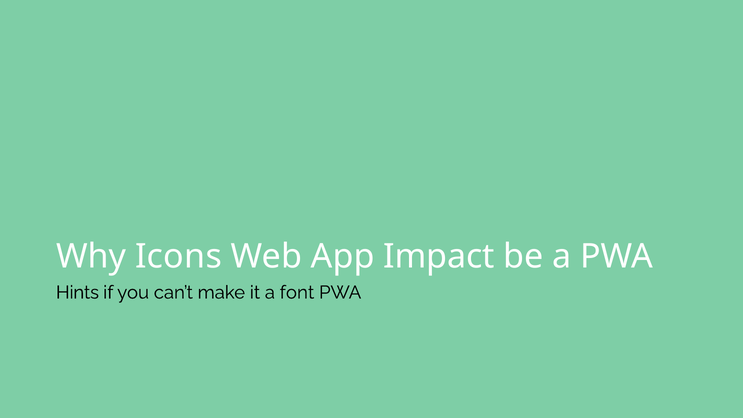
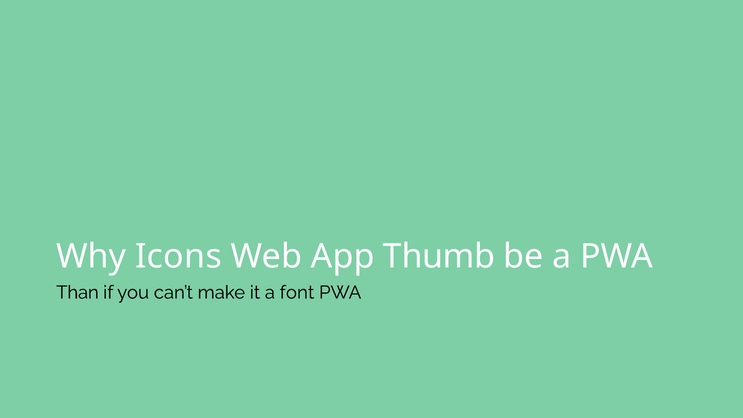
Impact: Impact -> Thumb
Hints: Hints -> Than
